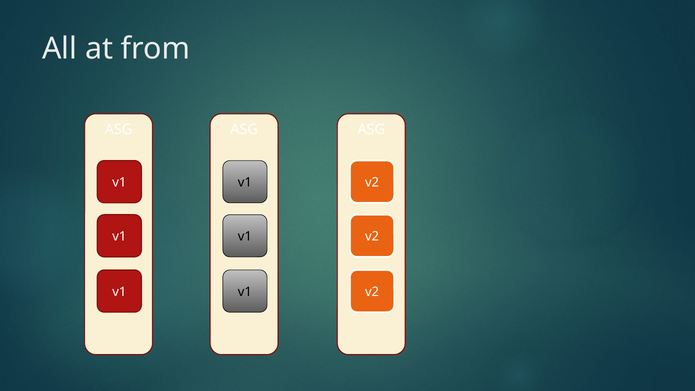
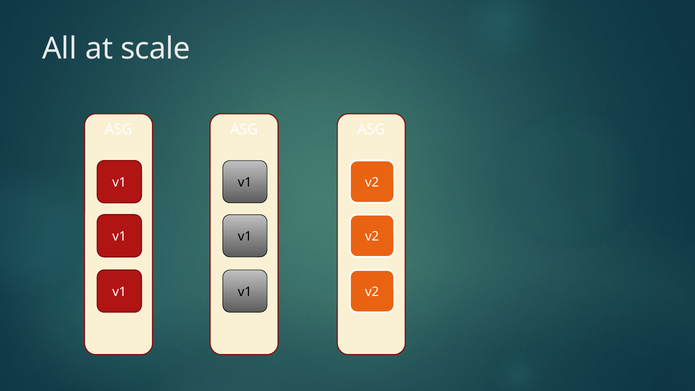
from: from -> scale
